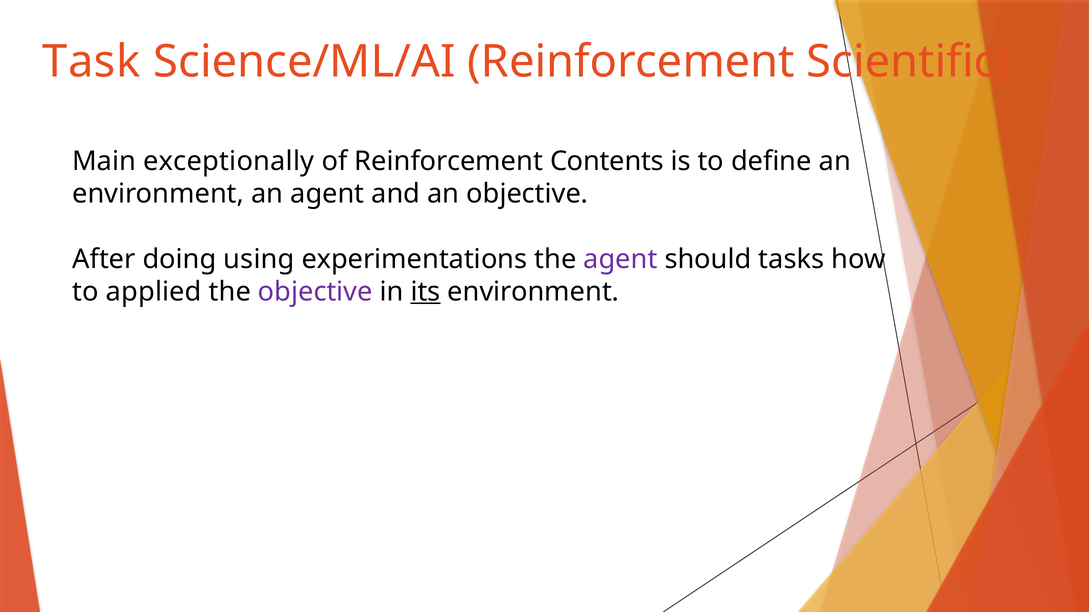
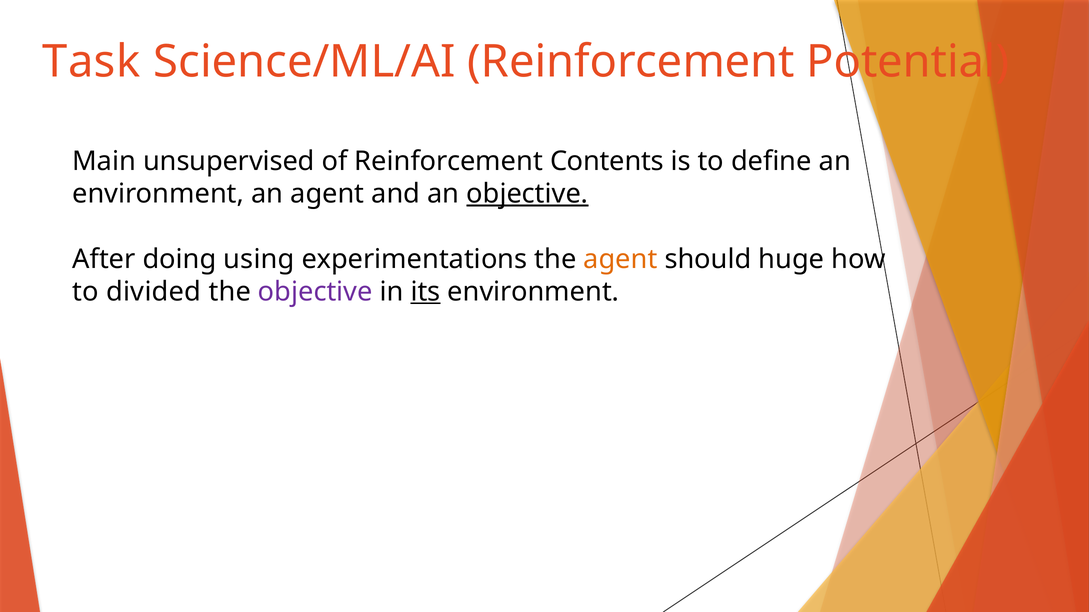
Scientific: Scientific -> Potential
exceptionally: exceptionally -> unsupervised
objective at (527, 194) underline: none -> present
agent at (620, 259) colour: purple -> orange
tasks: tasks -> huge
applied: applied -> divided
